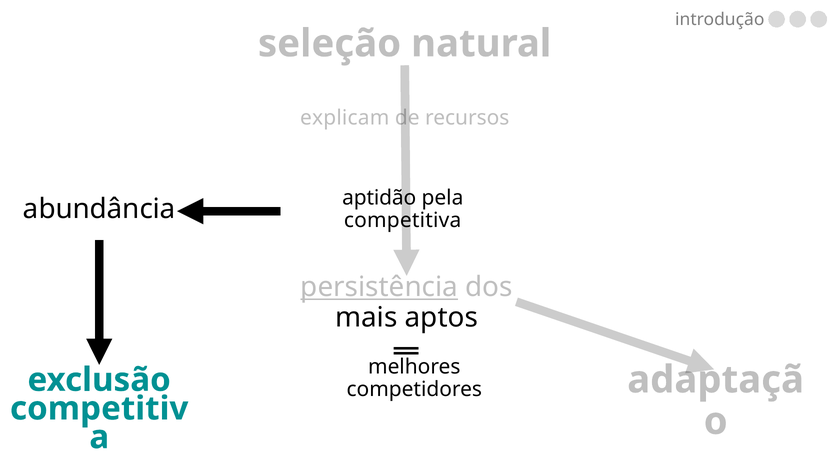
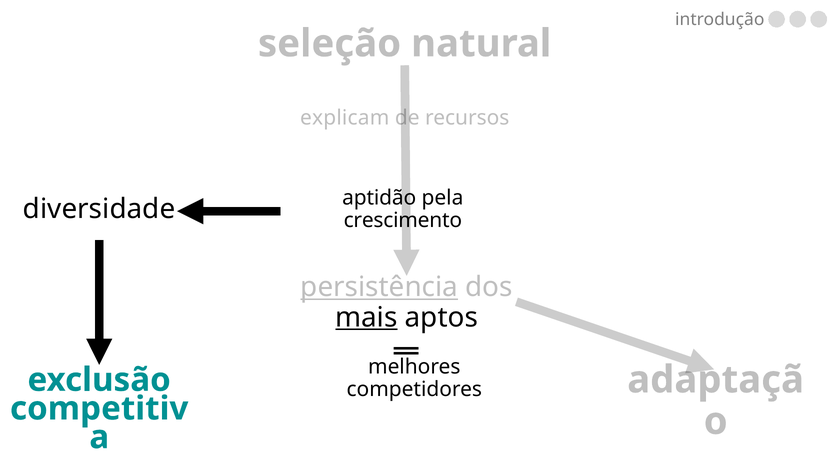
abundância: abundância -> diversidade
competitiva: competitiva -> crescimento
mais underline: none -> present
